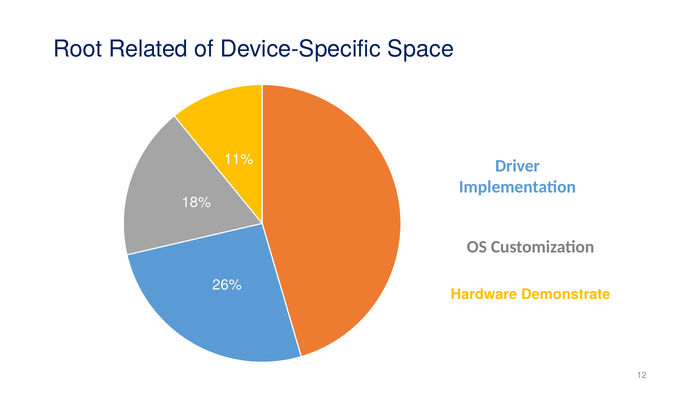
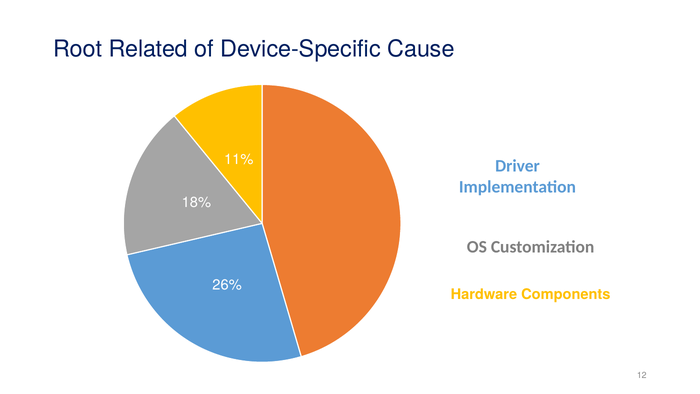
Space: Space -> Cause
Demonstrate: Demonstrate -> Components
